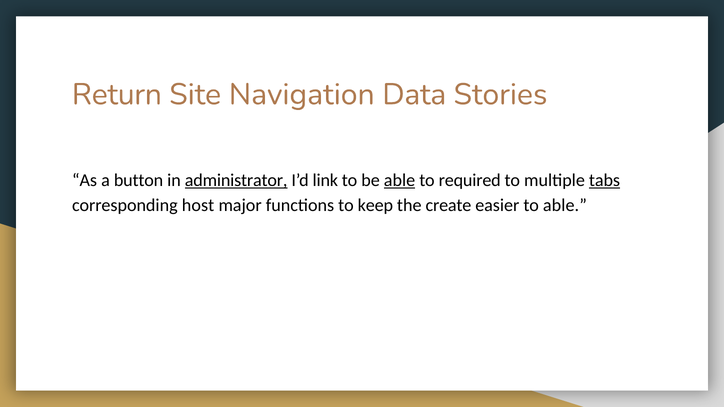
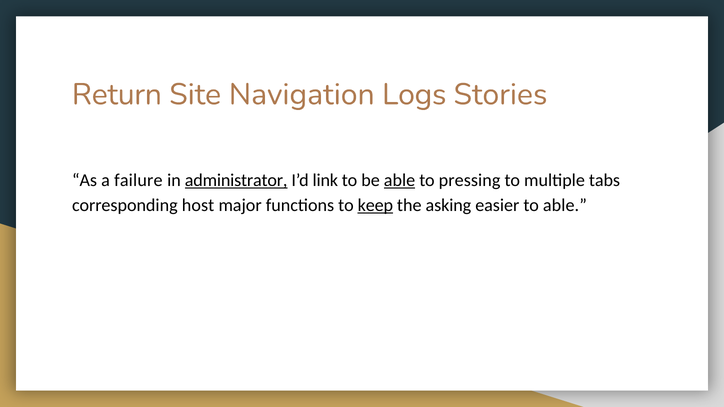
Data: Data -> Logs
button: button -> failure
required: required -> pressing
tabs underline: present -> none
keep underline: none -> present
create: create -> asking
